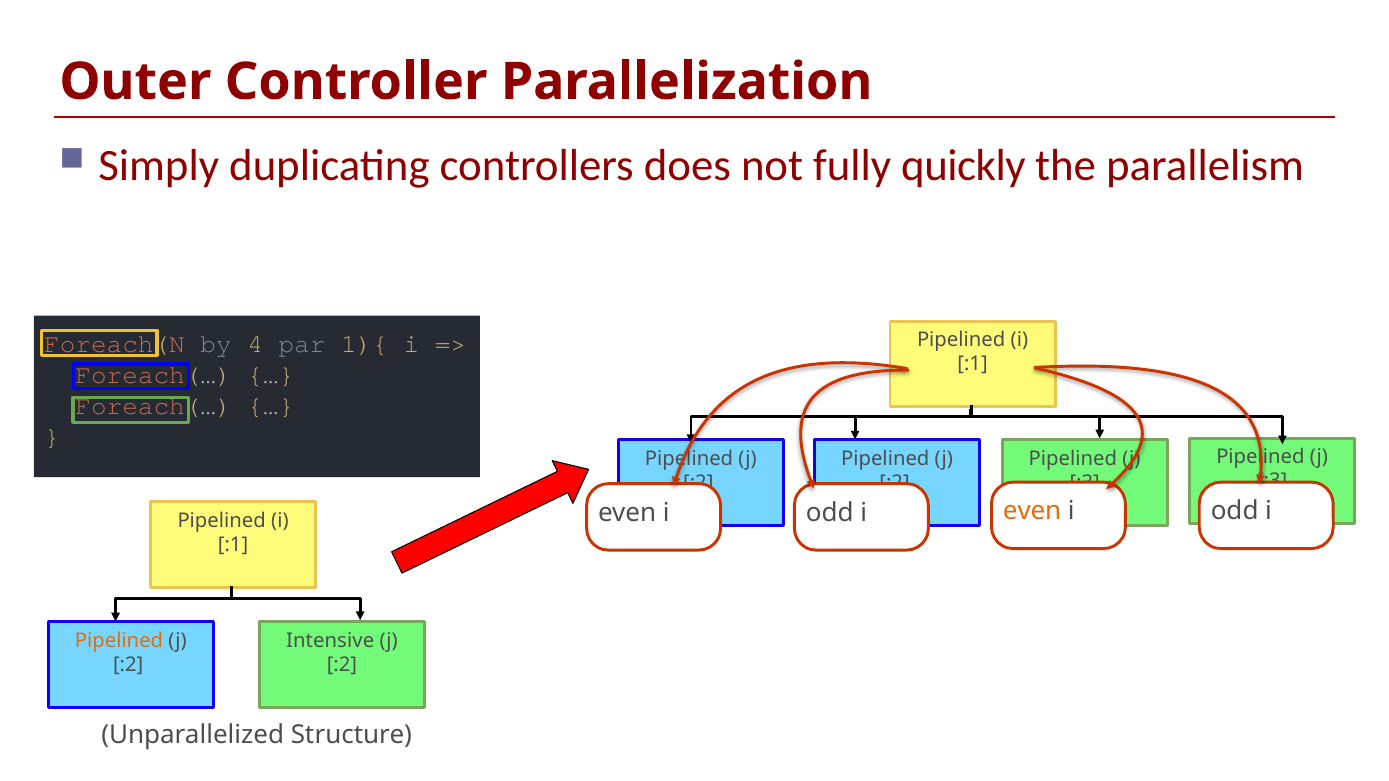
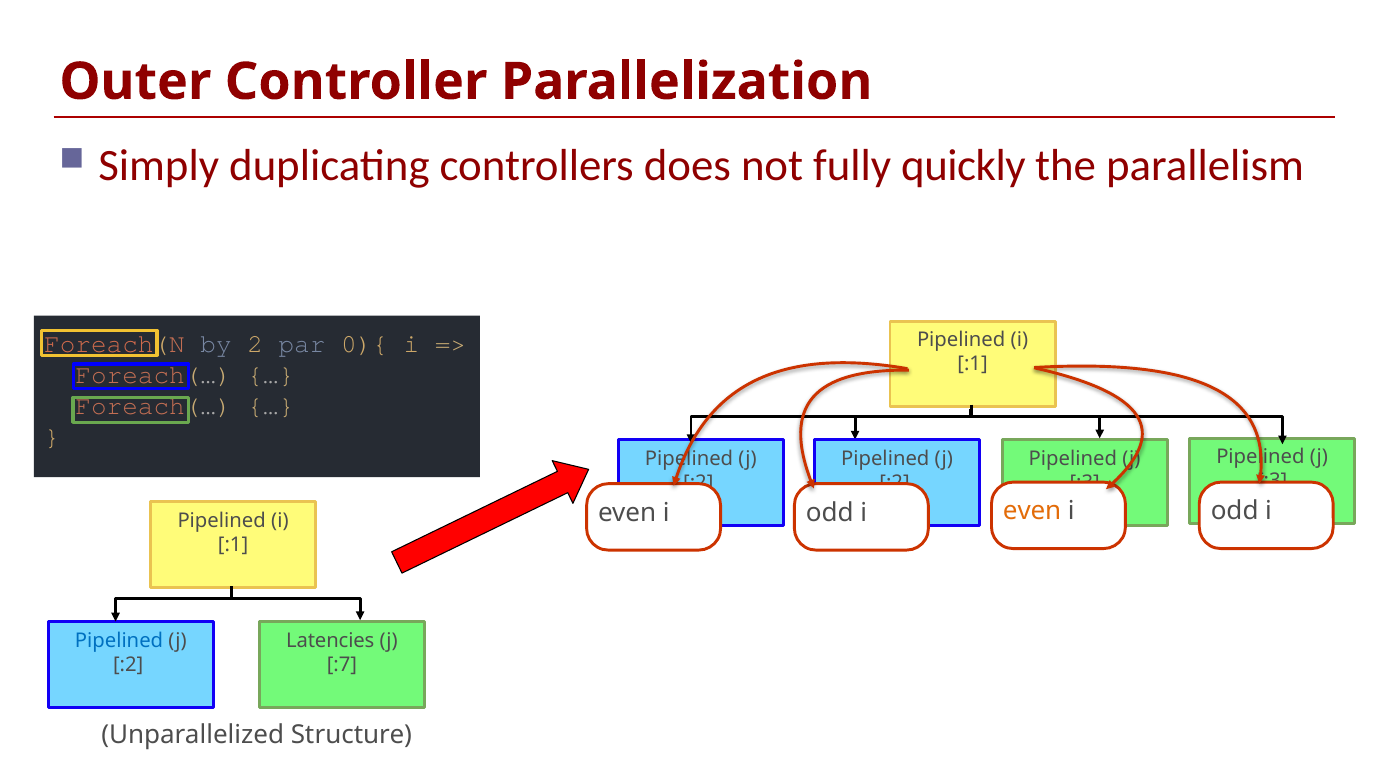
4: 4 -> 2
1){: 1){ -> 0){
Pipelined at (119, 641) colour: orange -> blue
Intensive: Intensive -> Latencies
:2 at (342, 665): :2 -> :7
